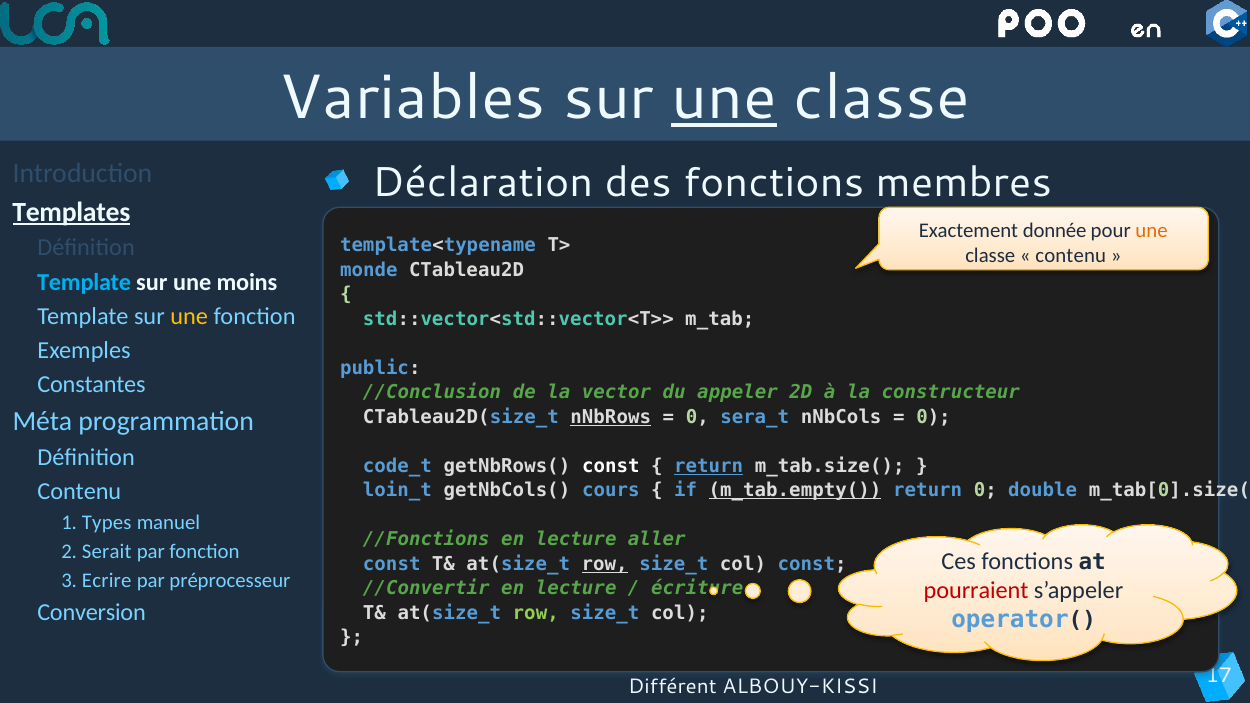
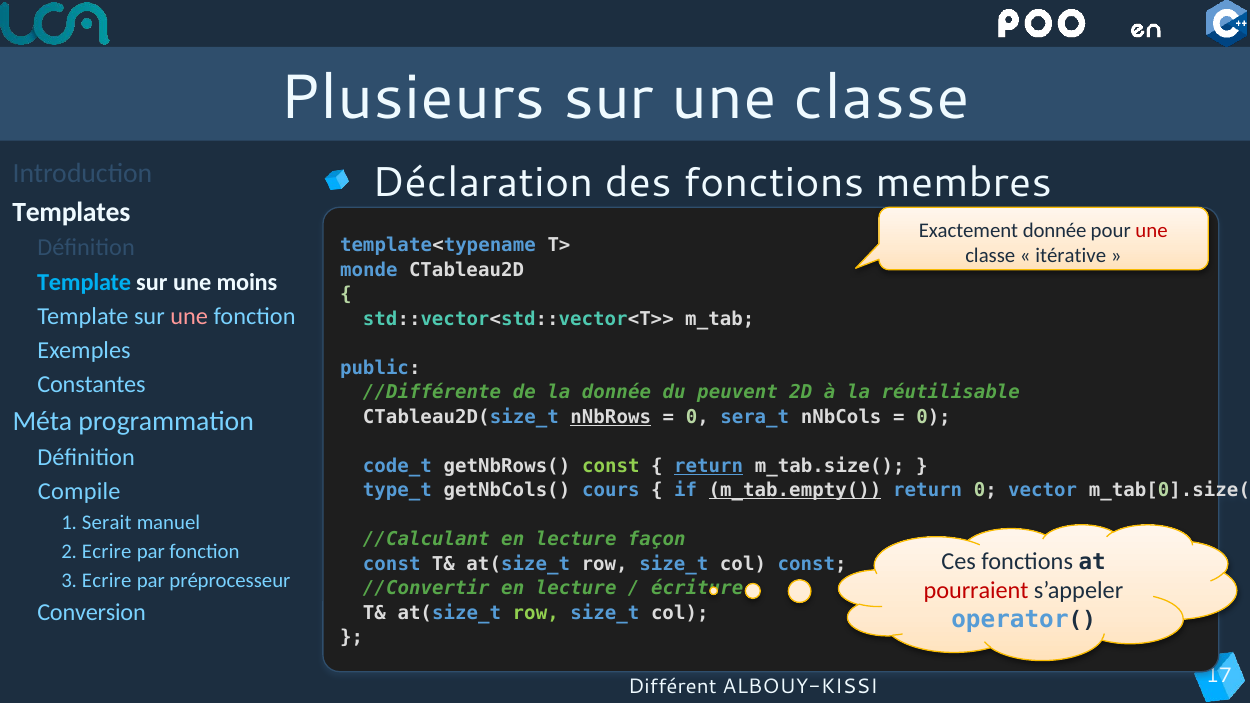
Variables: Variables -> Plusieurs
une at (724, 98) underline: present -> none
Templates underline: present -> none
une at (1152, 230) colour: orange -> red
contenu at (1071, 255): contenu -> itérative
une at (189, 316) colour: yellow -> pink
//Conclusion: //Conclusion -> //Différente
la vector: vector -> donnée
appeler: appeler -> peuvent
constructeur: constructeur -> réutilisable
const at (611, 466) colour: white -> light green
Contenu at (79, 491): Contenu -> Compile
loin_t: loin_t -> type_t
double: double -> vector
Types: Types -> Serait
//Fonctions: //Fonctions -> //Calculant
aller: aller -> façon
2 Serait: Serait -> Ecrire
row at (605, 564) underline: present -> none
